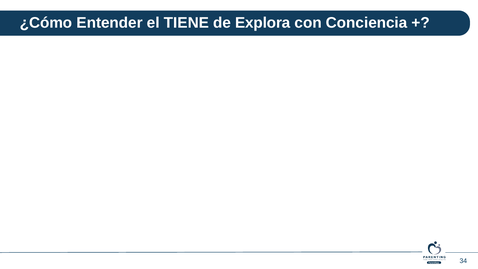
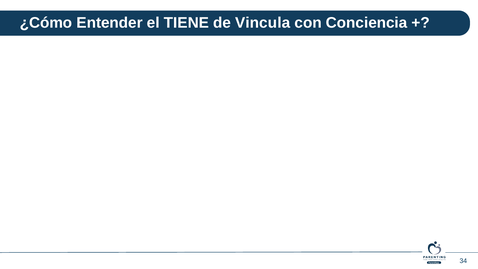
Explora: Explora -> Vincula
